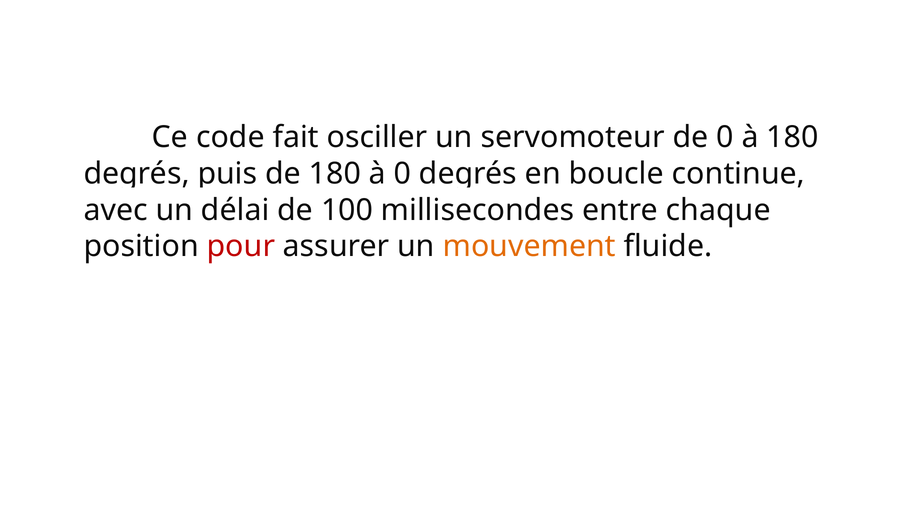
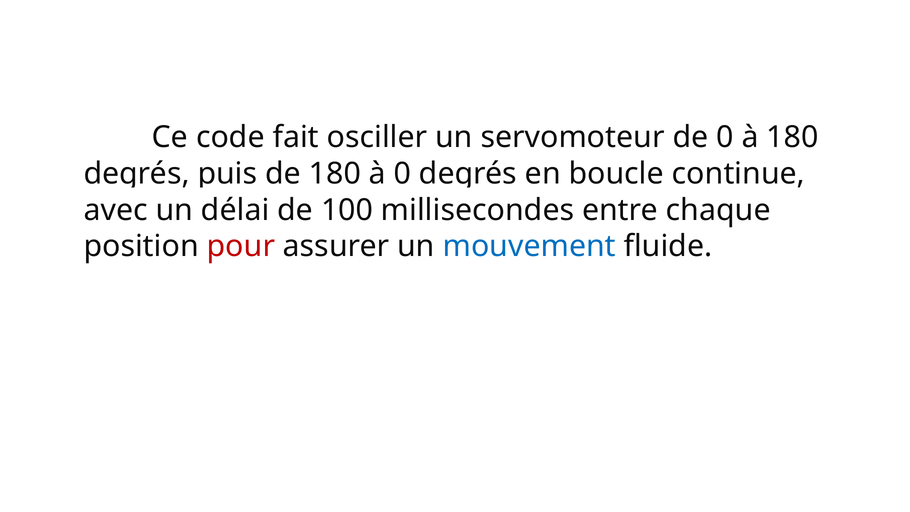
mouvement colour: orange -> blue
